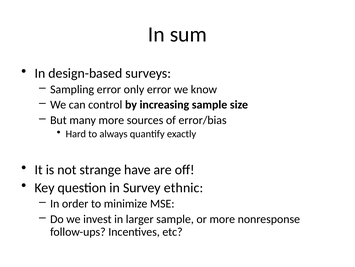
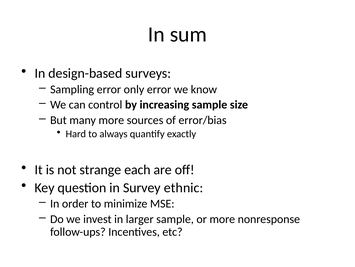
have: have -> each
